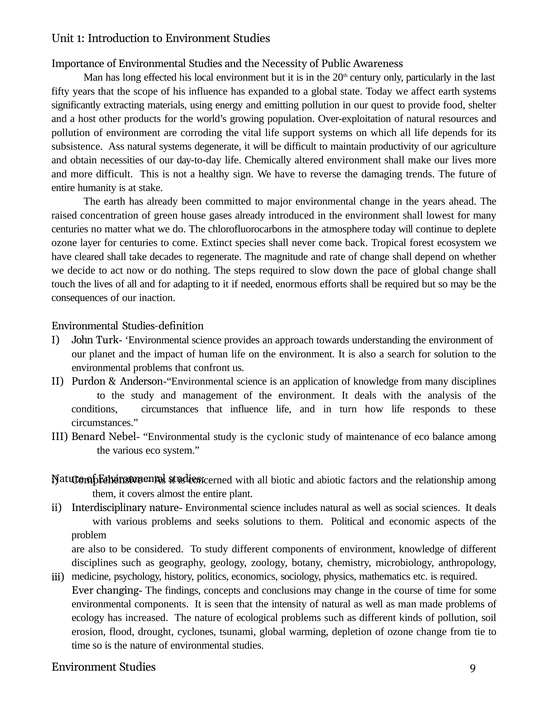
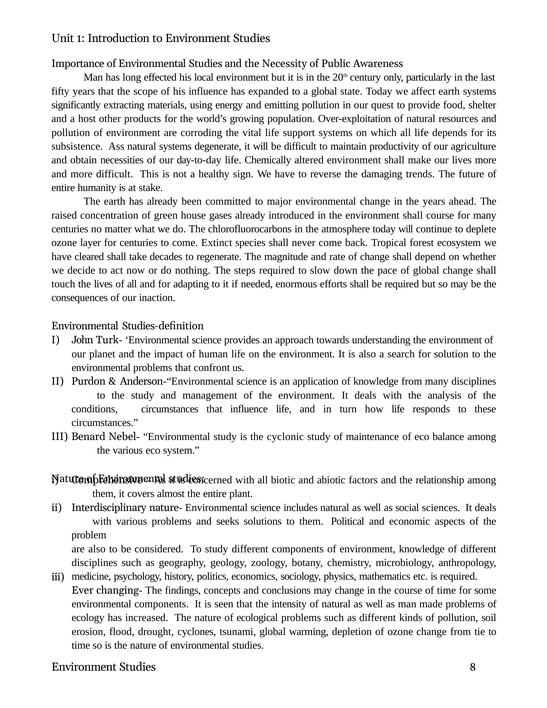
shall lowest: lowest -> course
9: 9 -> 8
